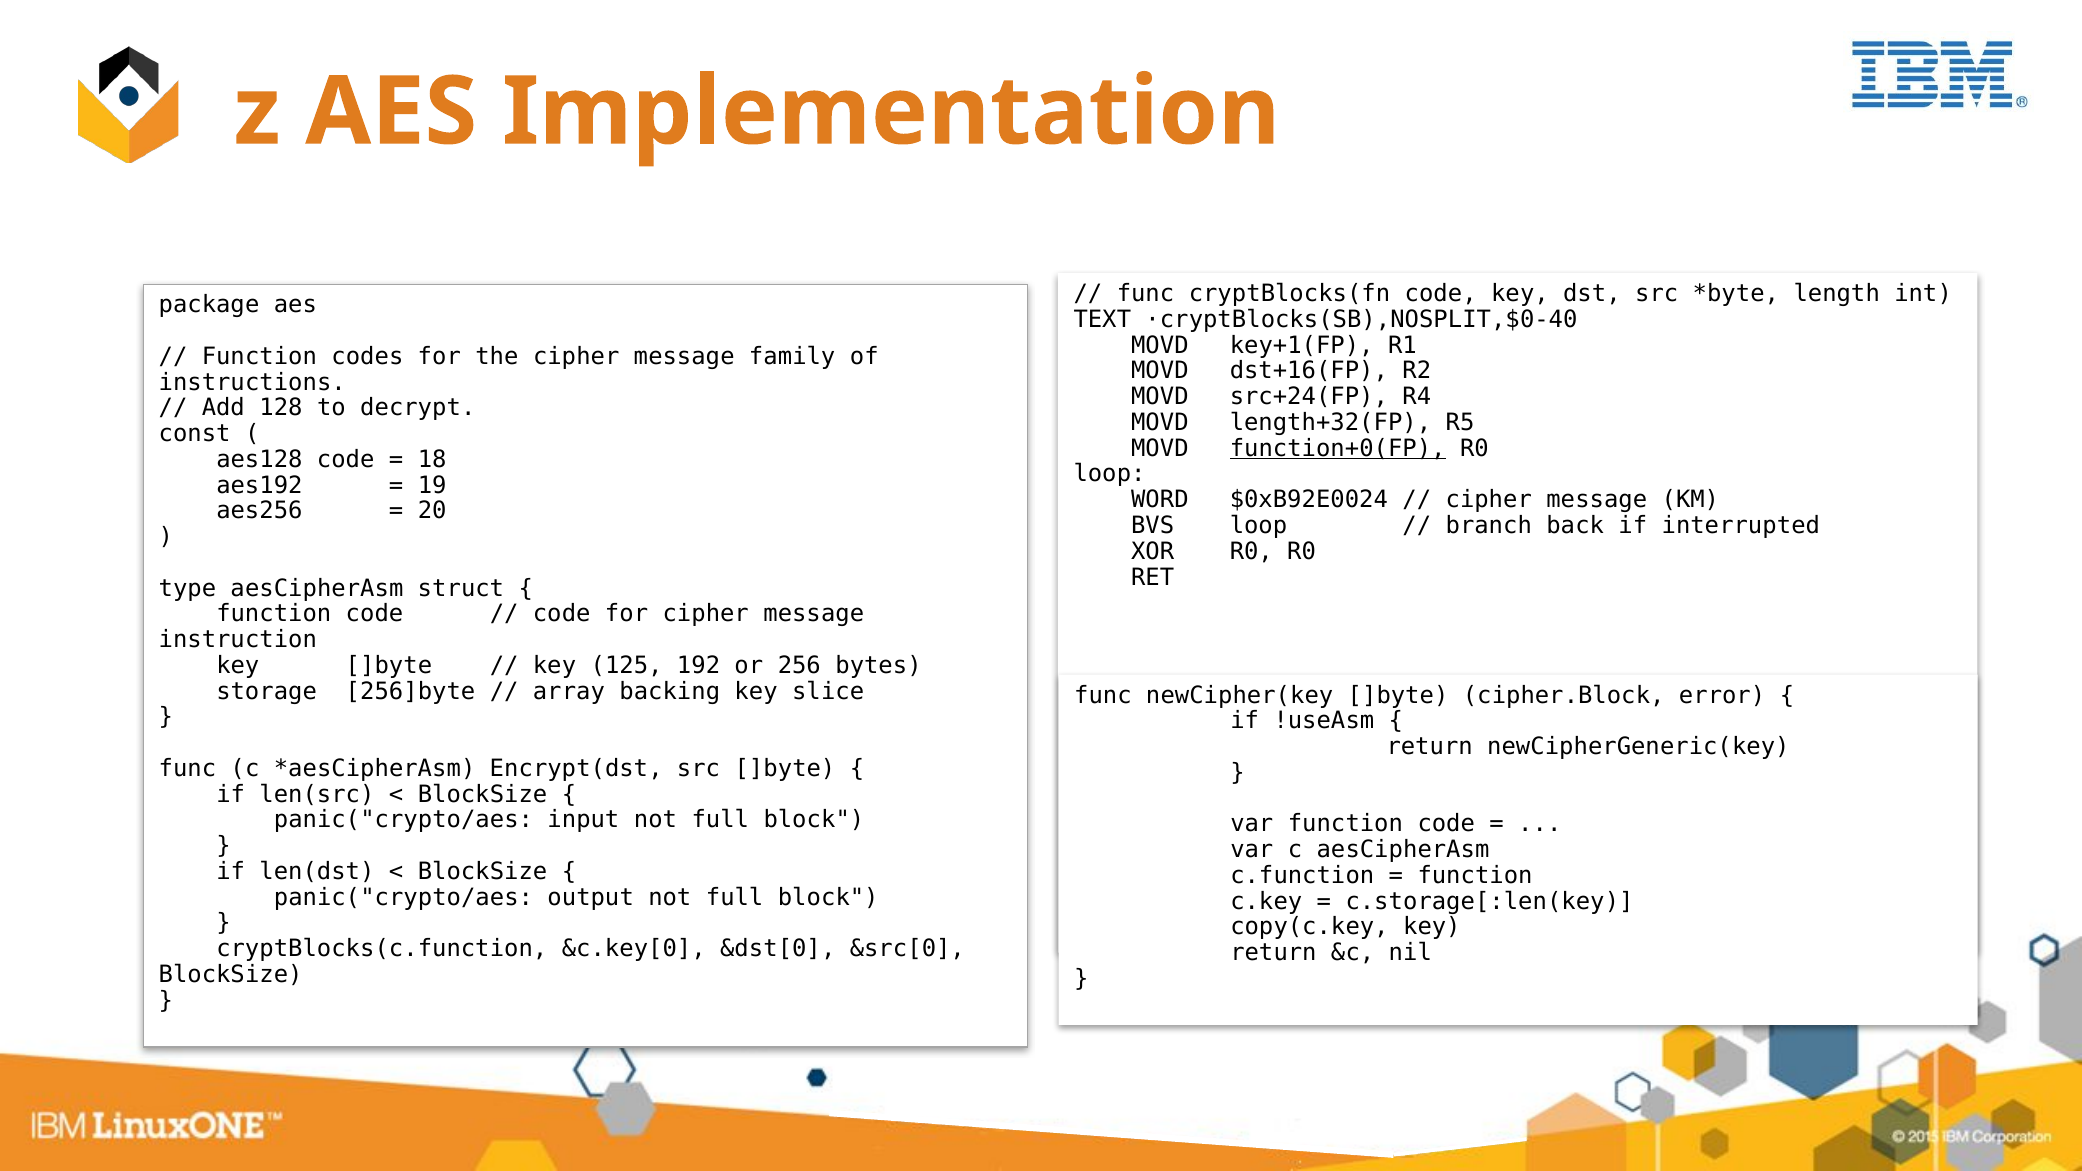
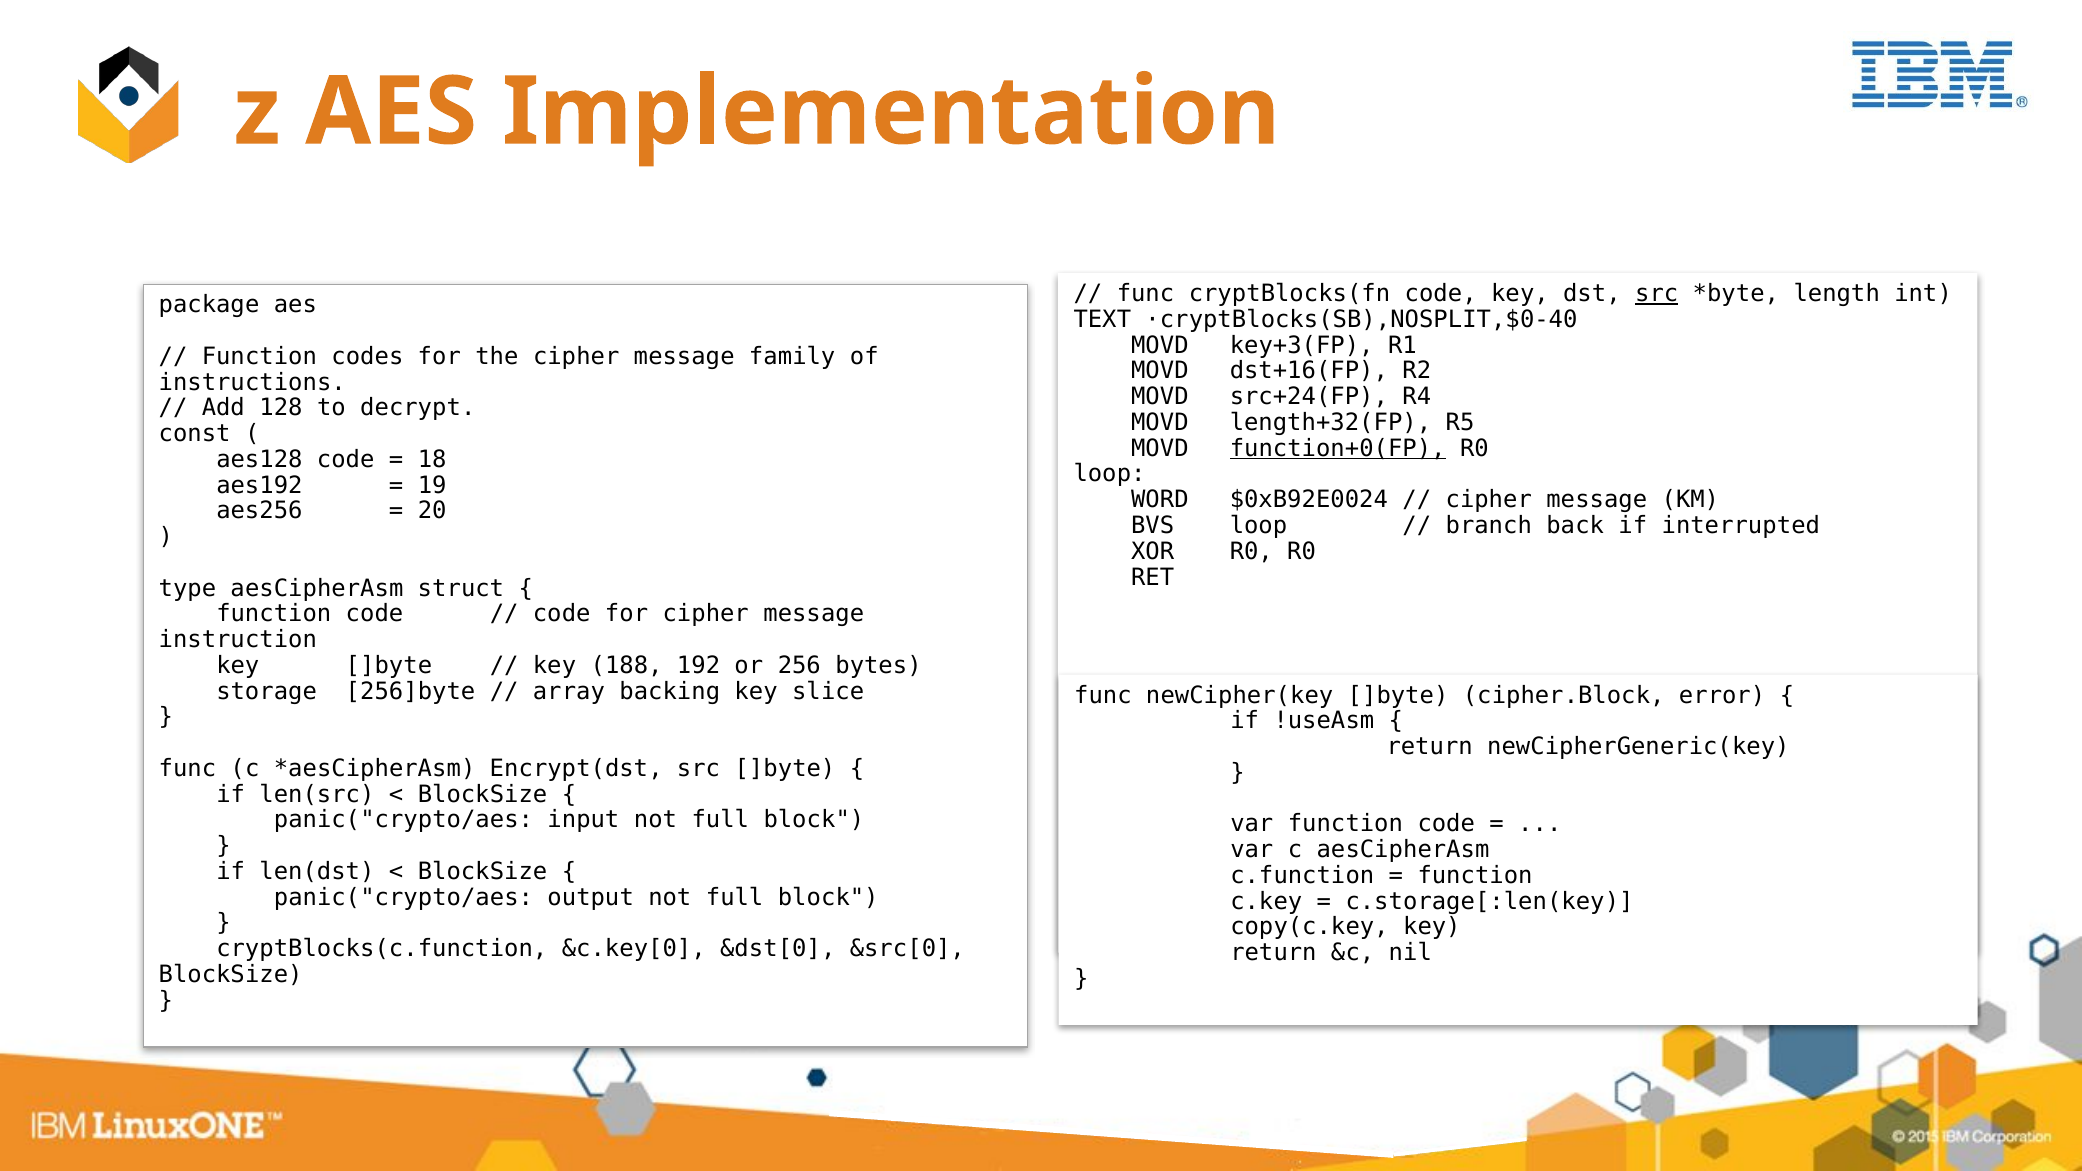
src at (1657, 294) underline: none -> present
key+1(FP: key+1(FP -> key+3(FP
125: 125 -> 188
